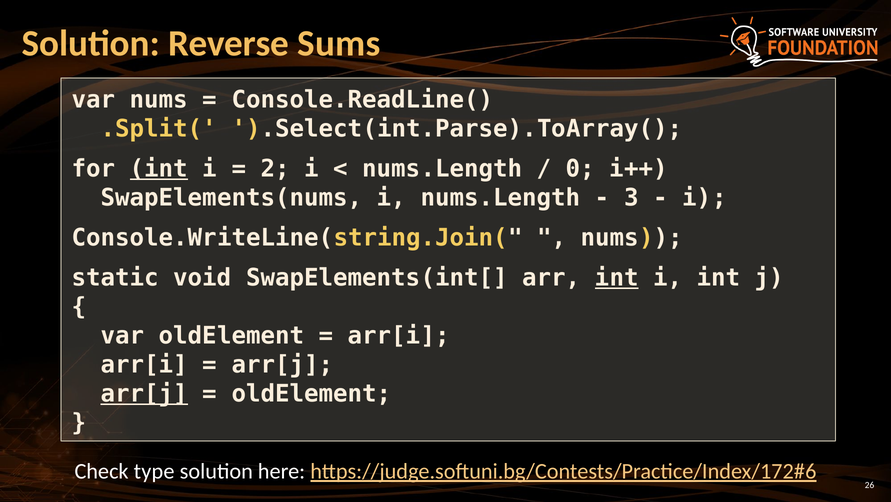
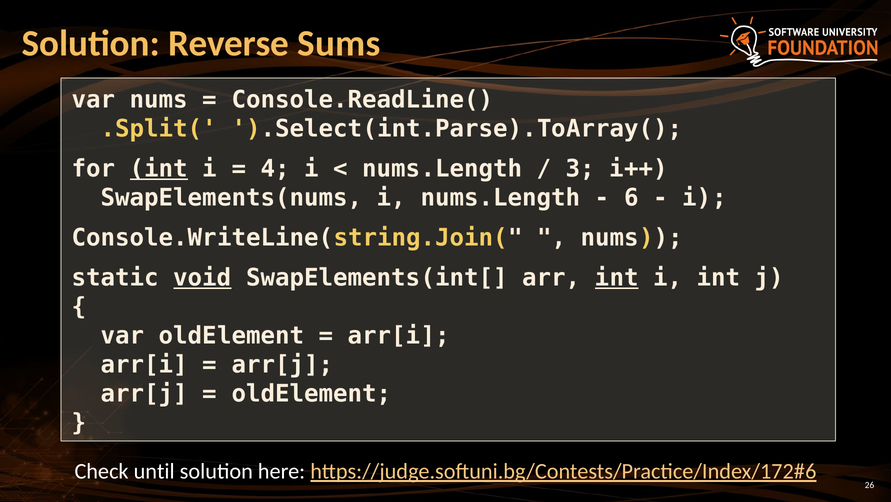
2: 2 -> 4
0: 0 -> 3
3: 3 -> 6
void underline: none -> present
arr[j at (144, 393) underline: present -> none
type: type -> until
